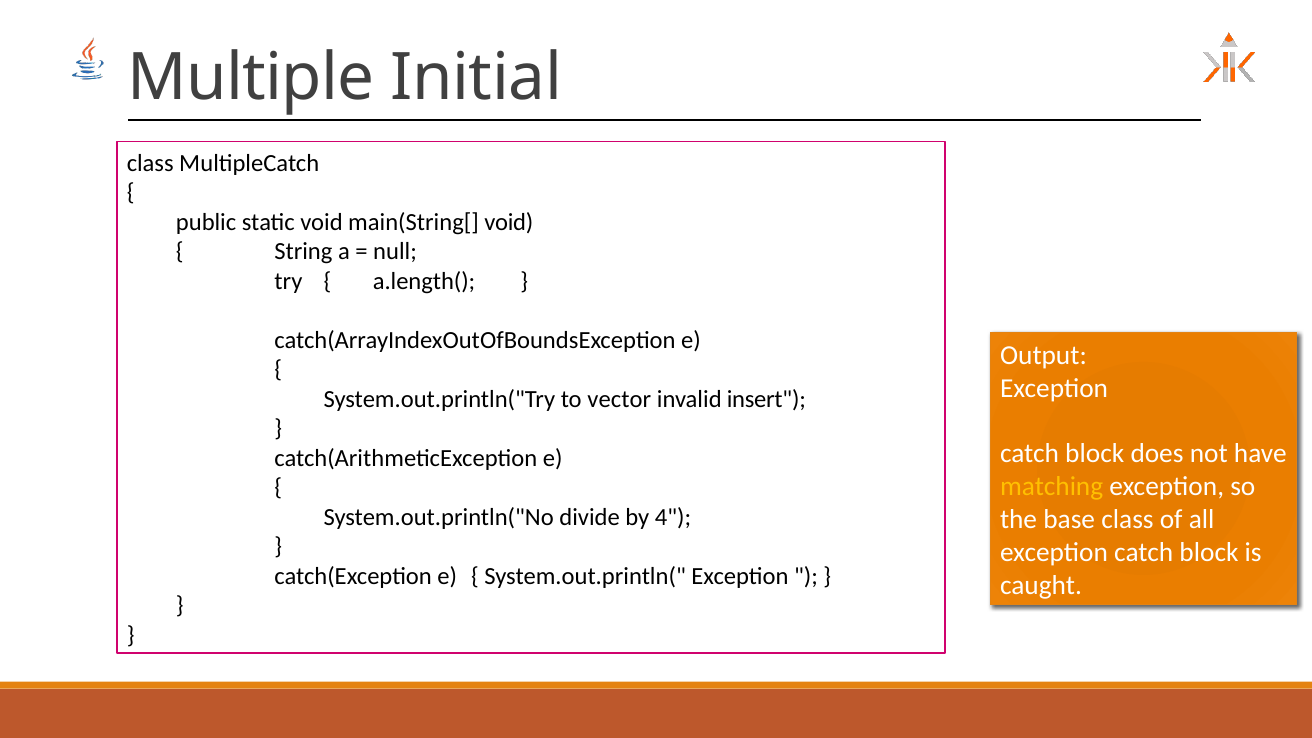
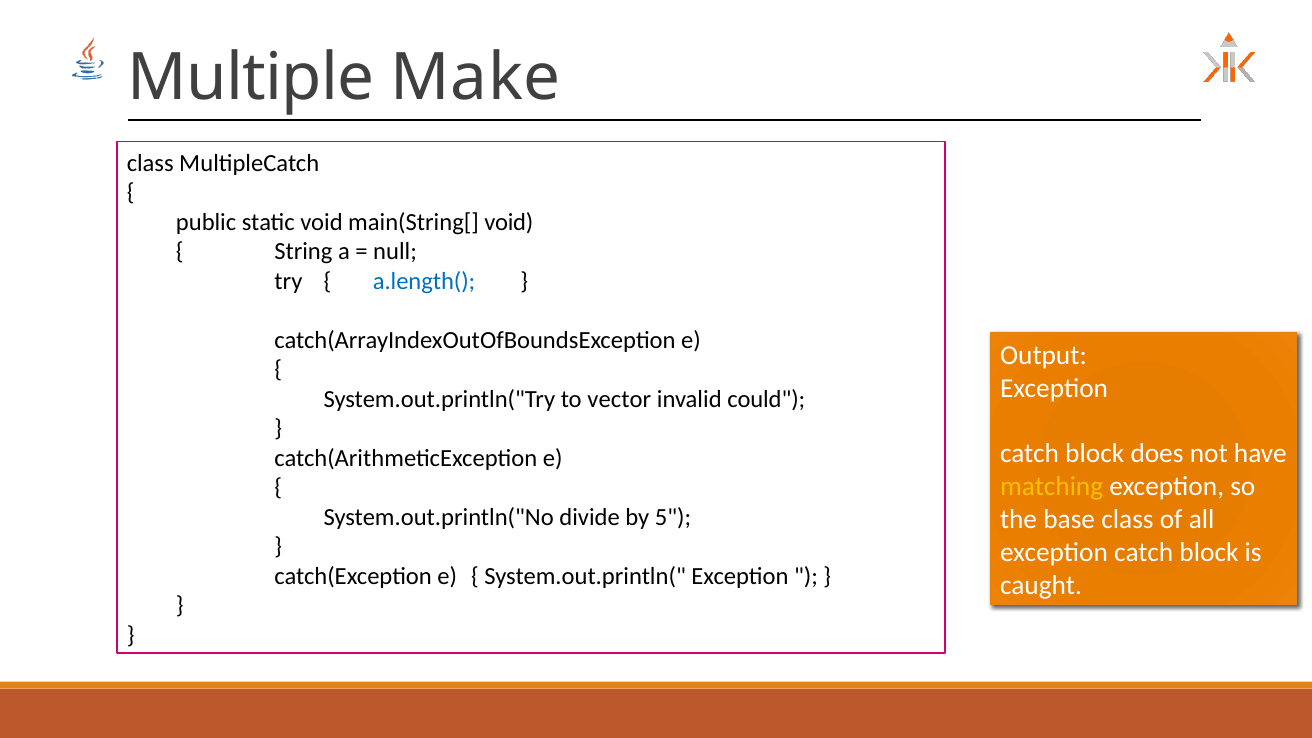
Initial: Initial -> Make
a.length( colour: black -> blue
insert: insert -> could
4: 4 -> 5
